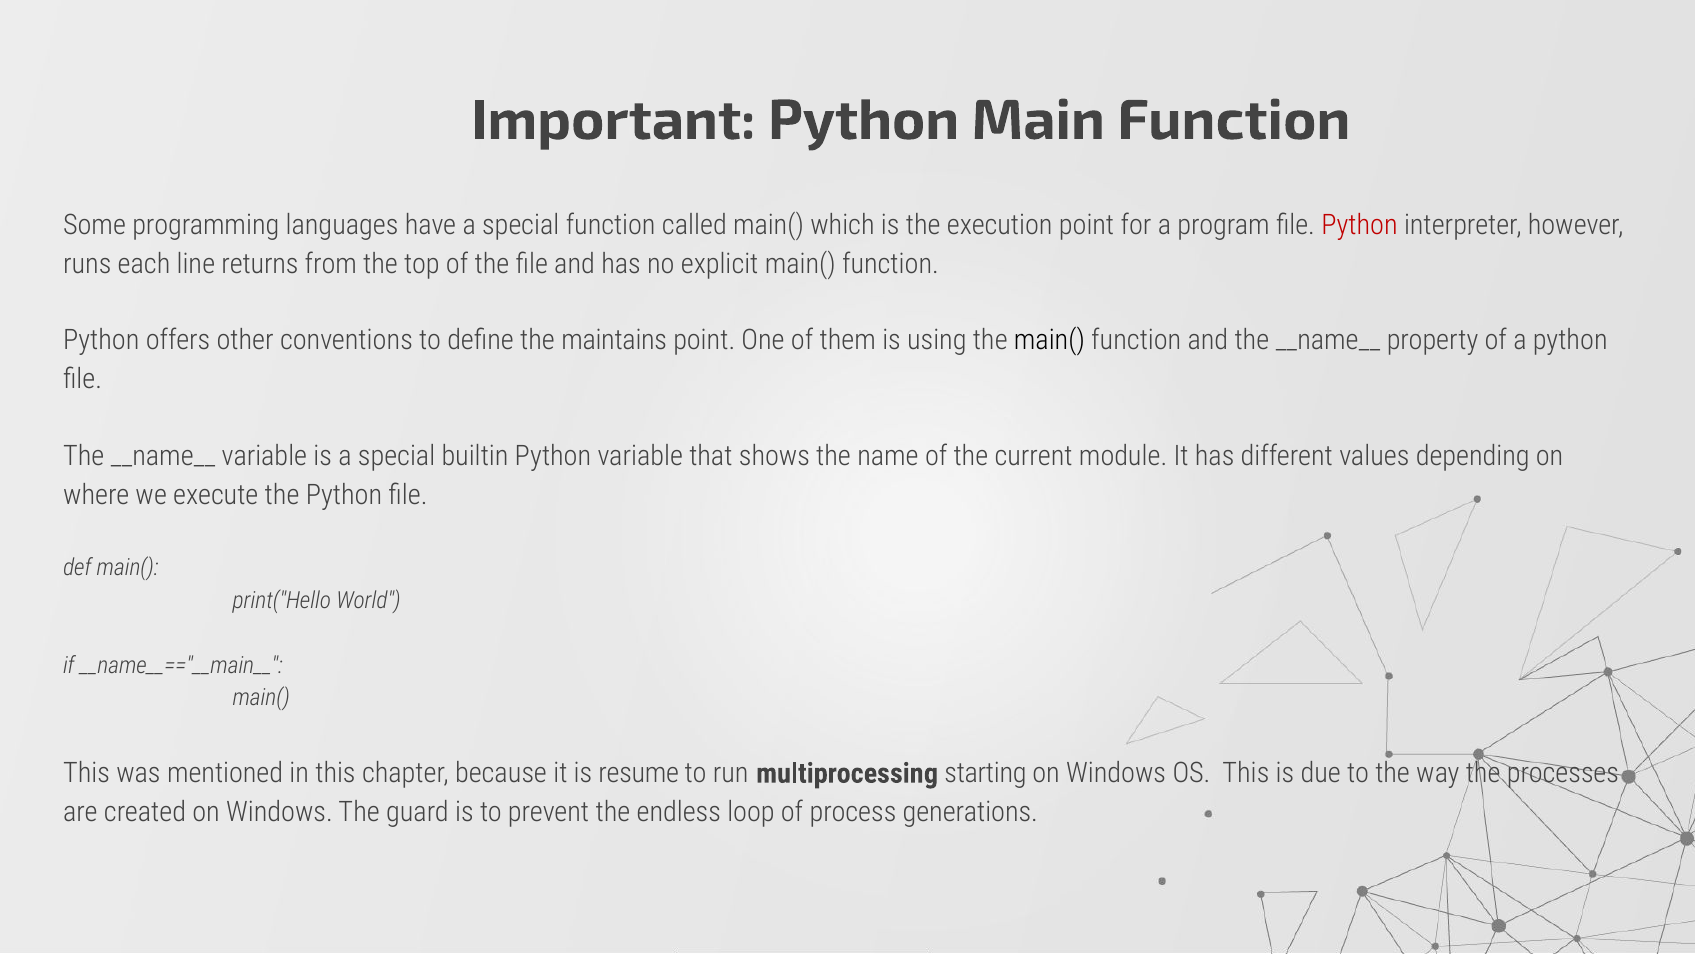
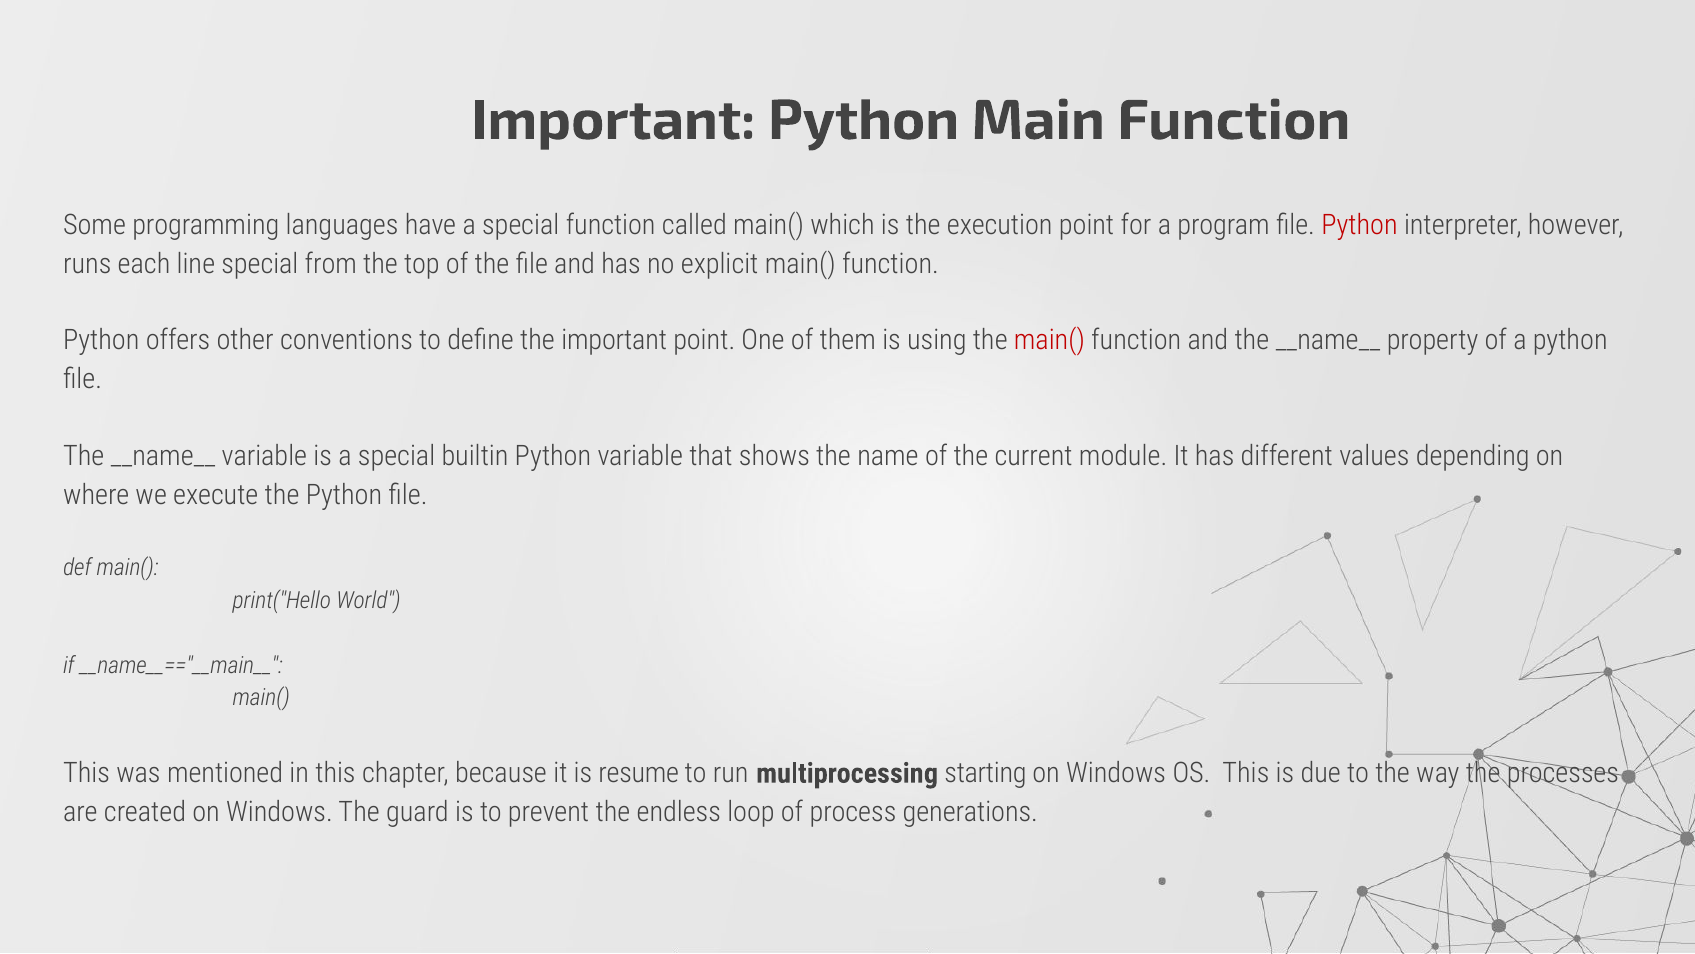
line returns: returns -> special
the maintains: maintains -> important
main( at (1049, 340) colour: black -> red
